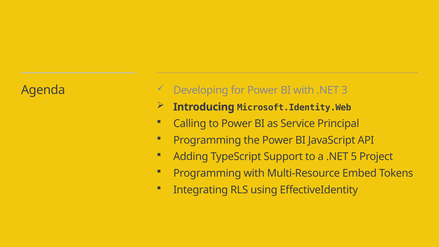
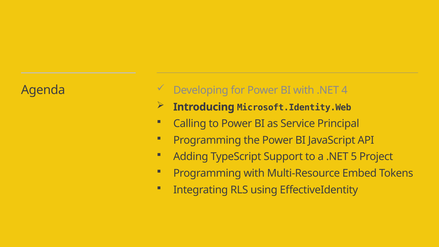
3: 3 -> 4
